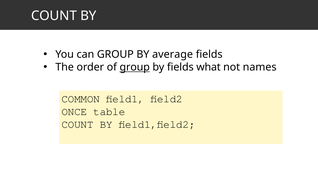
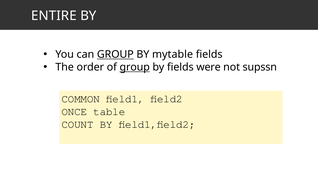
COUNT at (54, 16): COUNT -> ENTIRE
GROUP at (115, 54) underline: none -> present
average: average -> mytable
what: what -> were
names: names -> supssn
